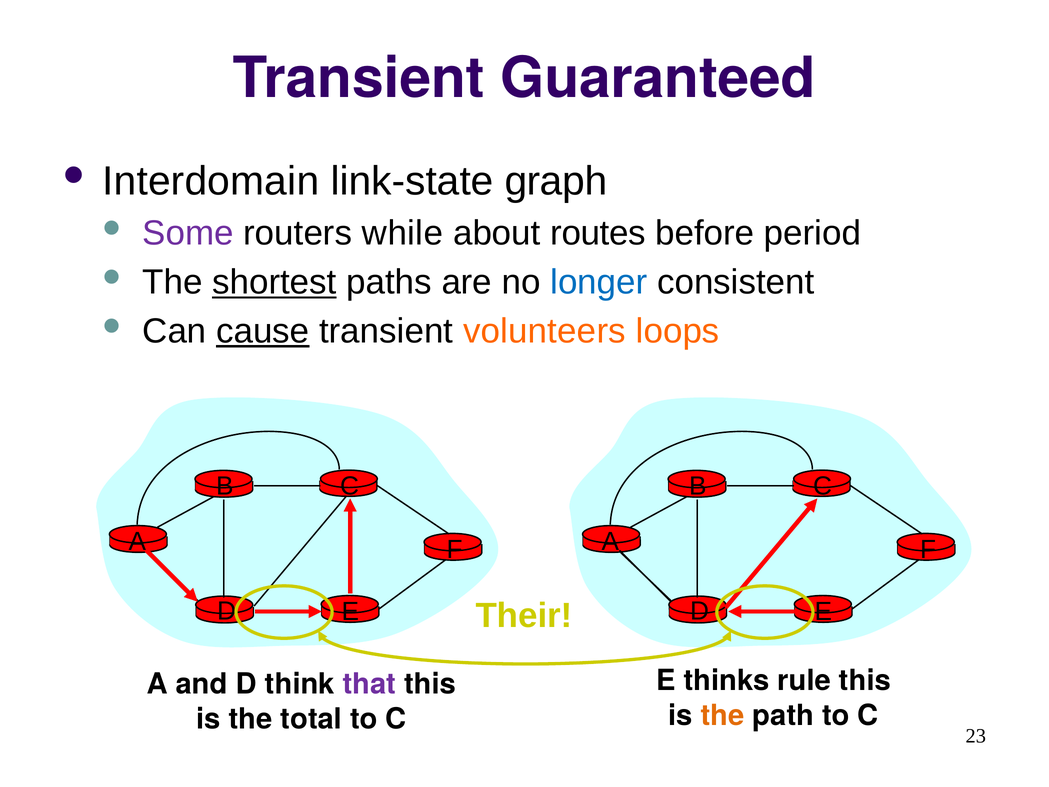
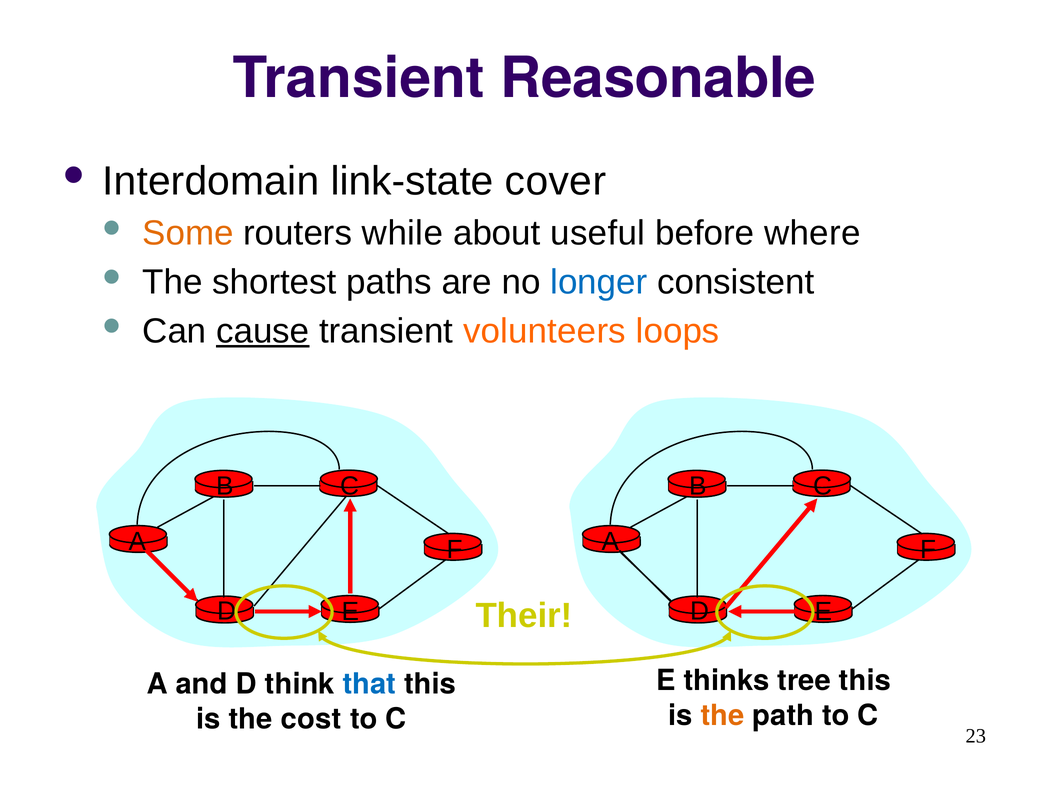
Guaranteed: Guaranteed -> Reasonable
graph: graph -> cover
Some colour: purple -> orange
routes: routes -> useful
period: period -> where
shortest underline: present -> none
rule: rule -> tree
that colour: purple -> blue
total: total -> cost
